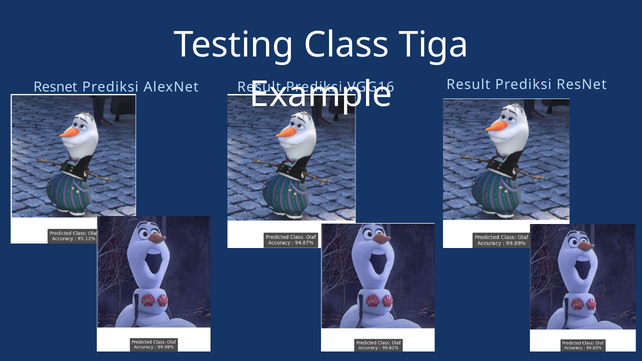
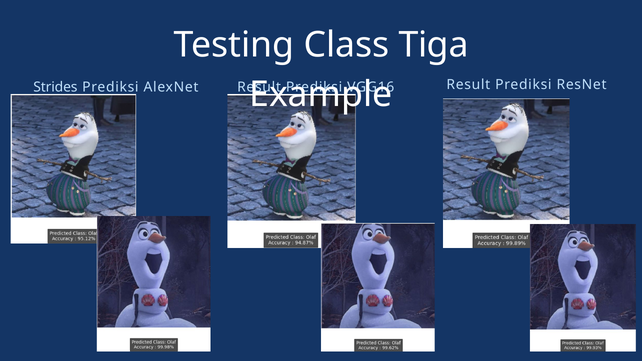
Resnet at (55, 87): Resnet -> Strides
